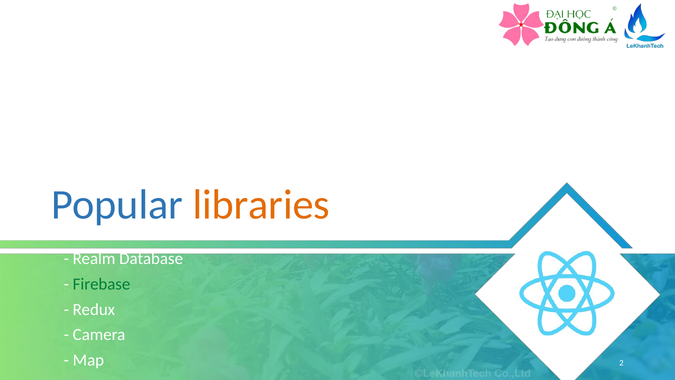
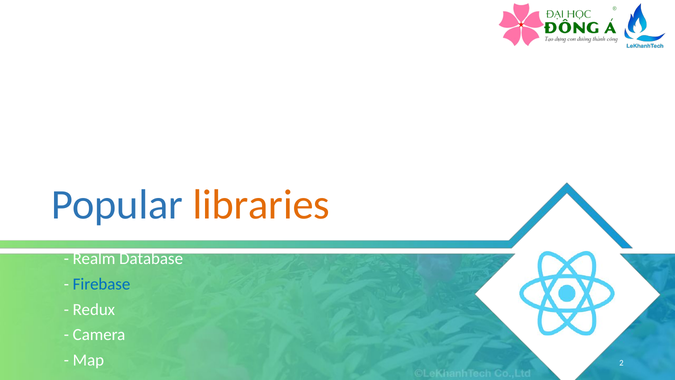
Firebase colour: green -> blue
